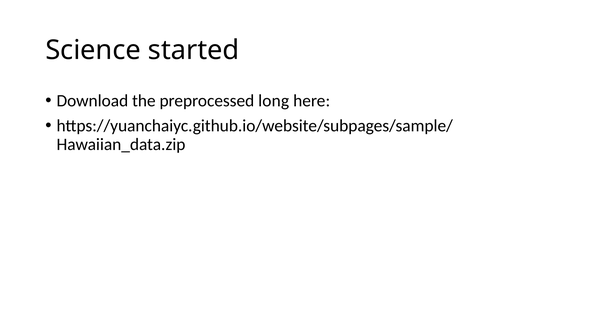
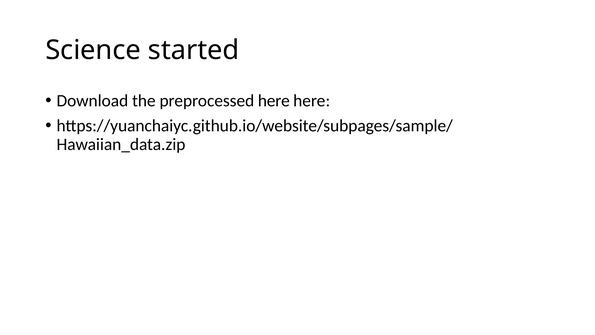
preprocessed long: long -> here
